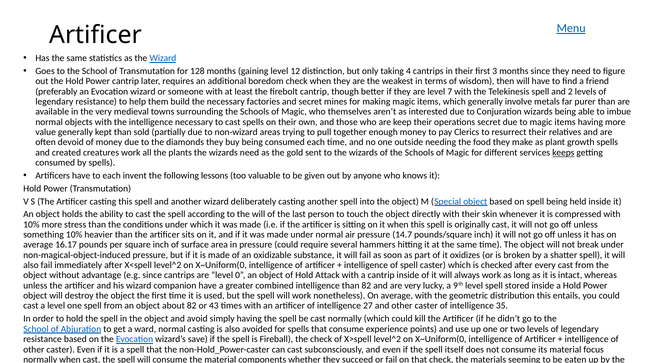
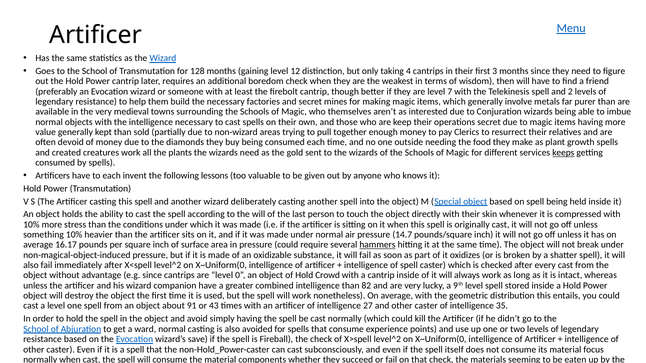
hammers underline: none -> present
Attack: Attack -> Crowd
about 82: 82 -> 91
